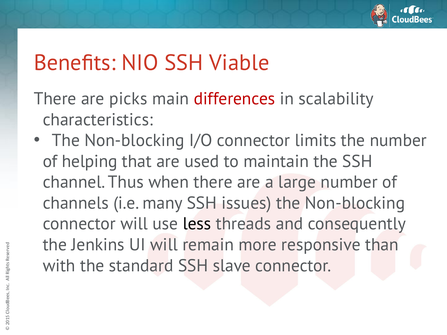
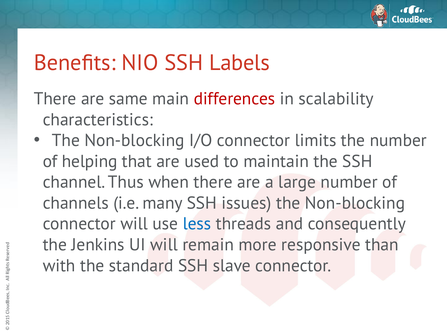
Viable: Viable -> Labels
picks: picks -> same
less colour: black -> blue
